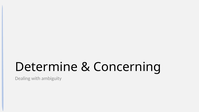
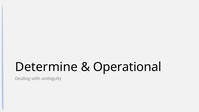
Concerning: Concerning -> Operational
